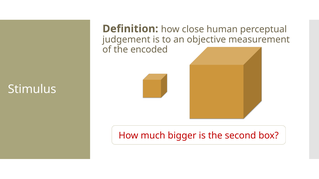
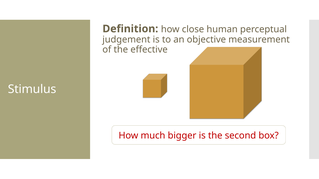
encoded: encoded -> effective
